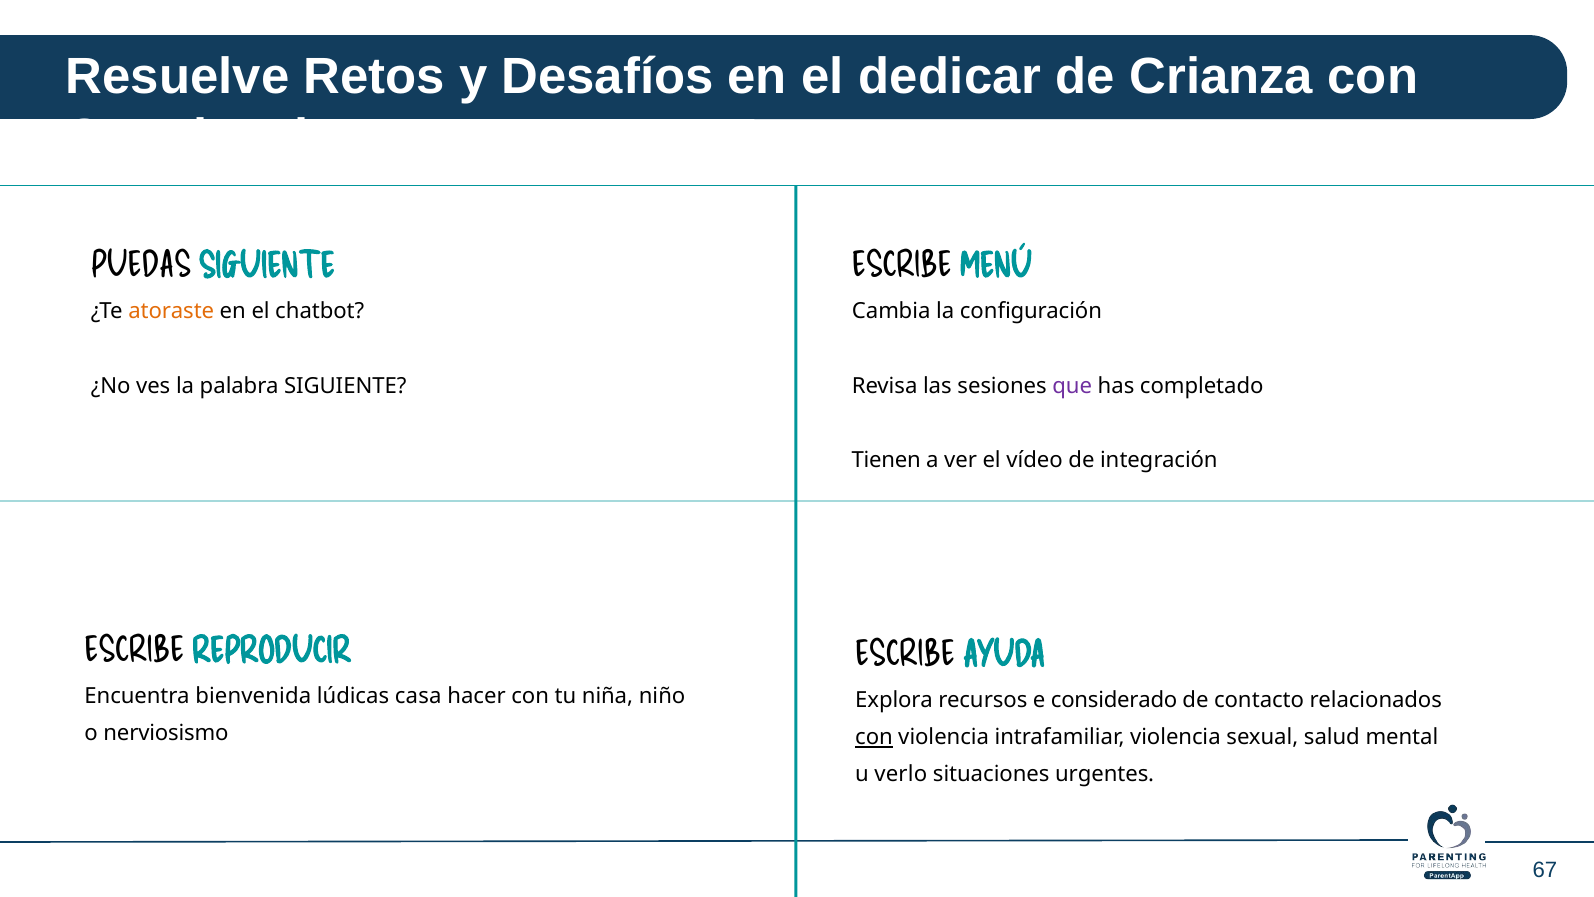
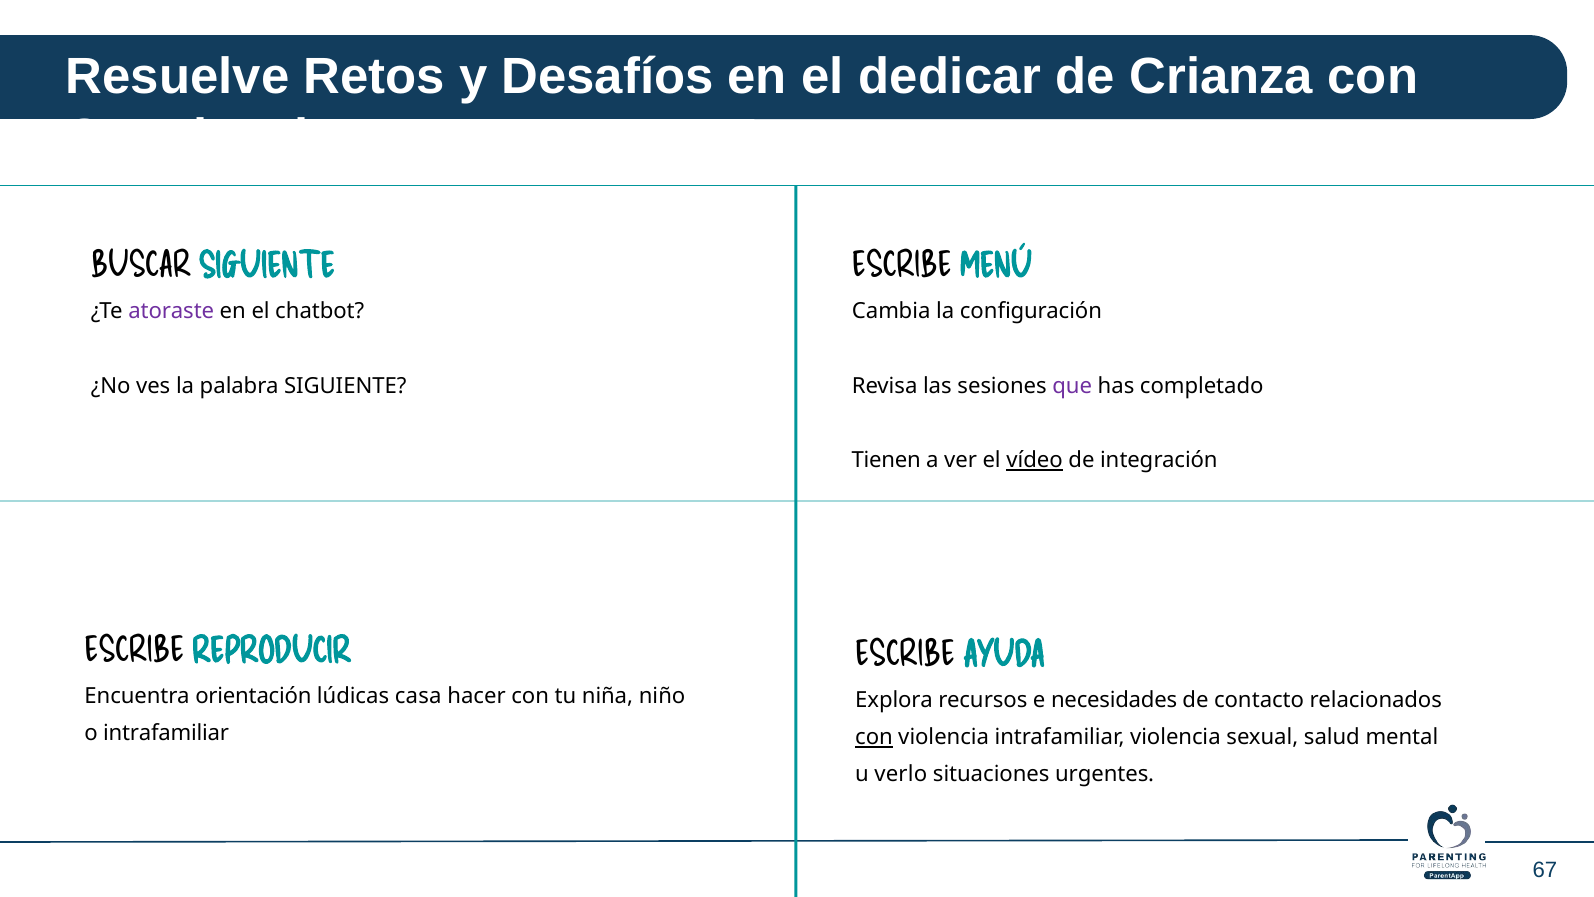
PUEDAS: PUEDAS -> BUSCAR
atoraste colour: orange -> purple
vídeo underline: none -> present
bienvenida: bienvenida -> orientación
considerado: considerado -> necesidades
o nerviosismo: nerviosismo -> intrafamiliar
